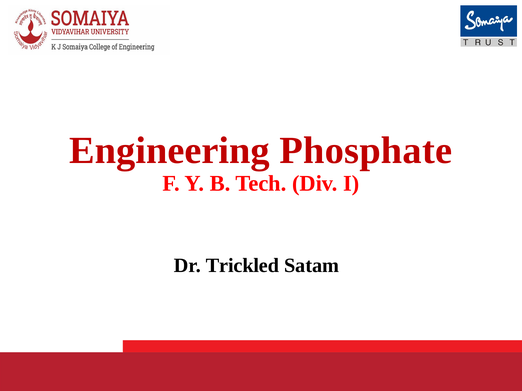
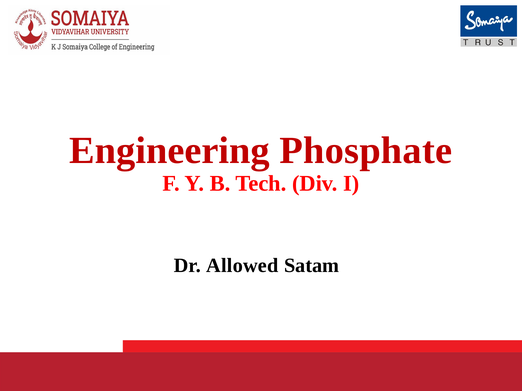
Trickled: Trickled -> Allowed
